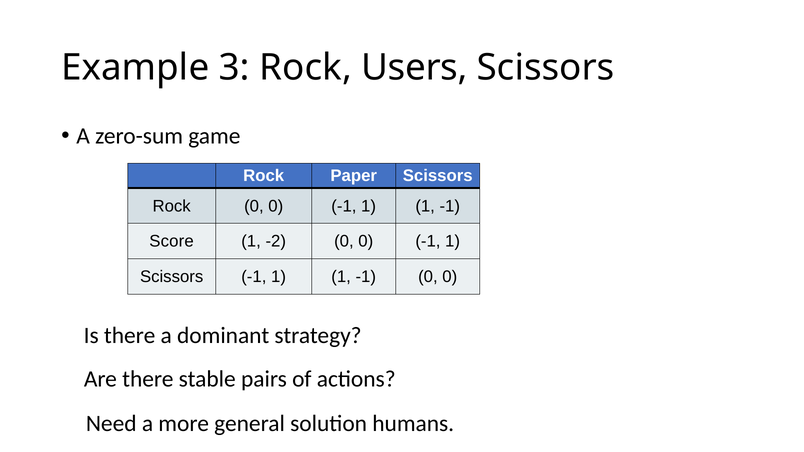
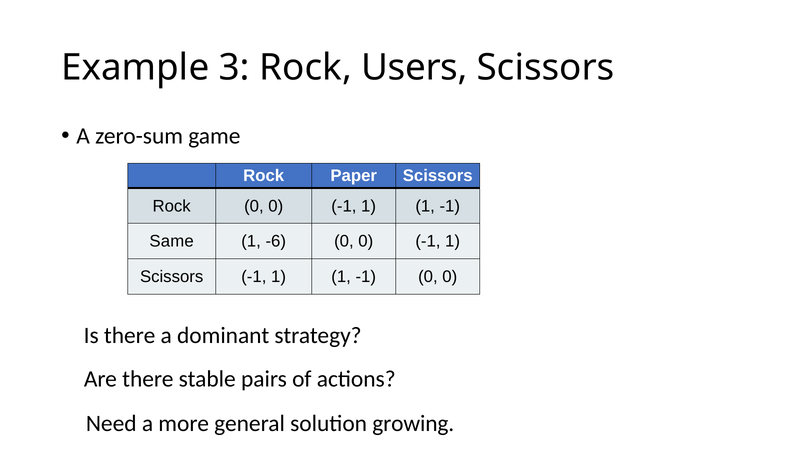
Score: Score -> Same
-2: -2 -> -6
humans: humans -> growing
